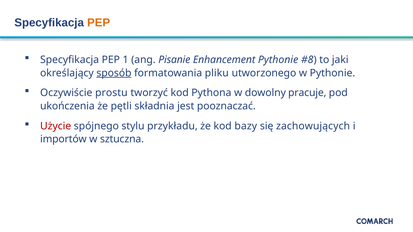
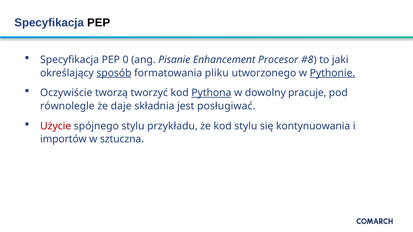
PEP at (99, 23) colour: orange -> black
1: 1 -> 0
Enhancement Pythonie: Pythonie -> Procesor
Pythonie at (332, 73) underline: none -> present
prostu: prostu -> tworzą
Pythona underline: none -> present
ukończenia: ukończenia -> równolegle
pętli: pętli -> daje
pooznaczać: pooznaczać -> posługiwać
kod bazy: bazy -> stylu
zachowujących: zachowujących -> kontynuowania
